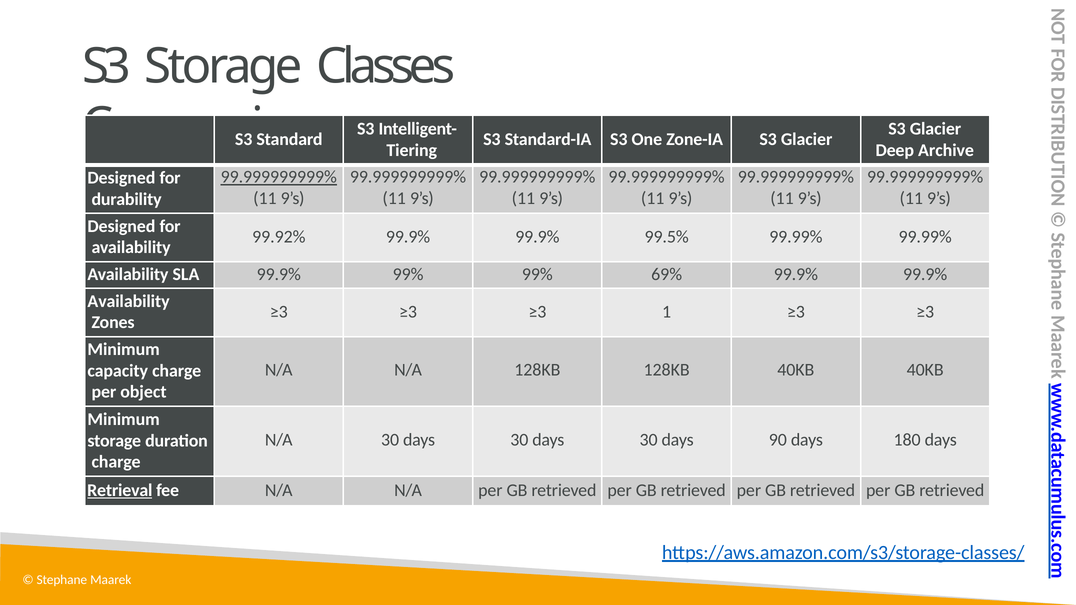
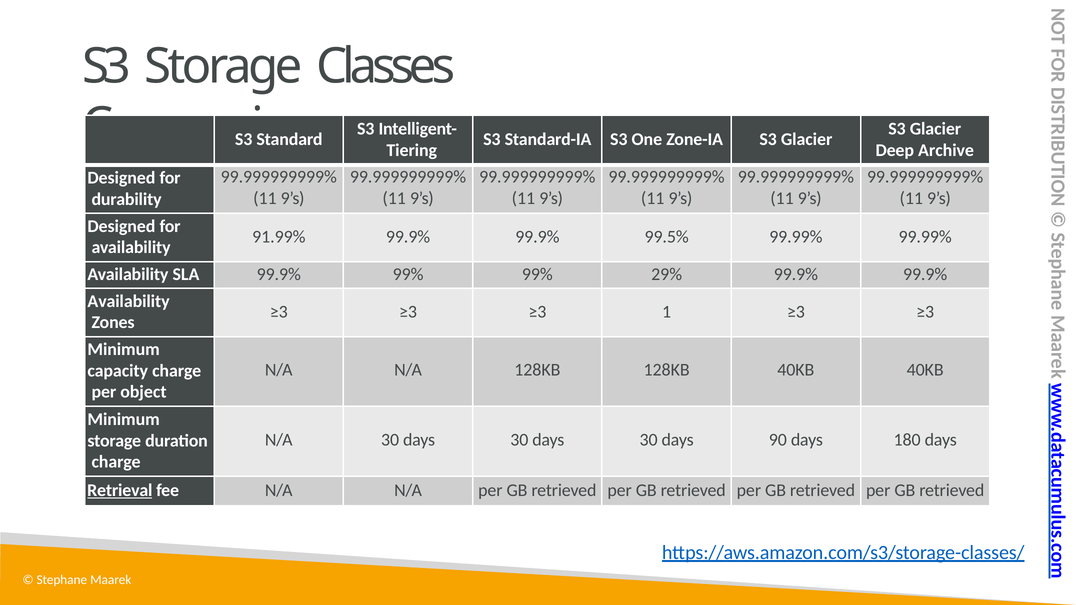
99.999999999% at (279, 177) underline: present -> none
99.92%: 99.92% -> 91.99%
69%: 69% -> 29%
